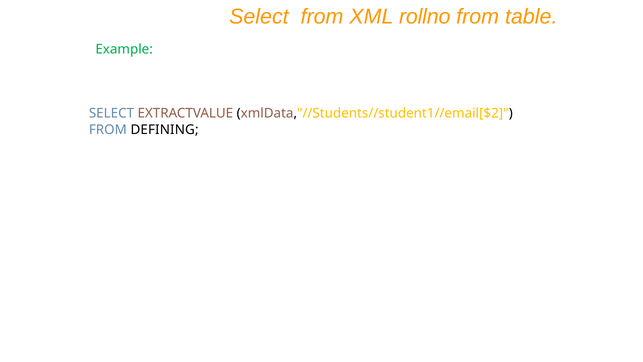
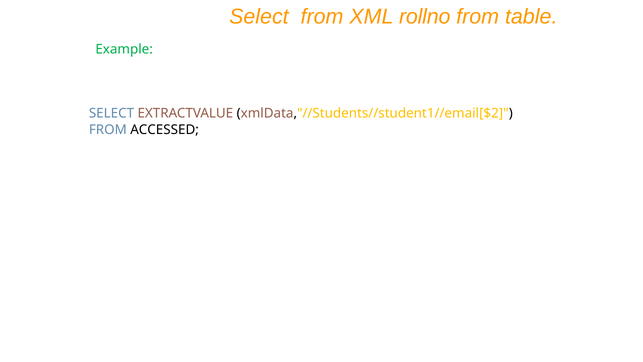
DEFINING: DEFINING -> ACCESSED
